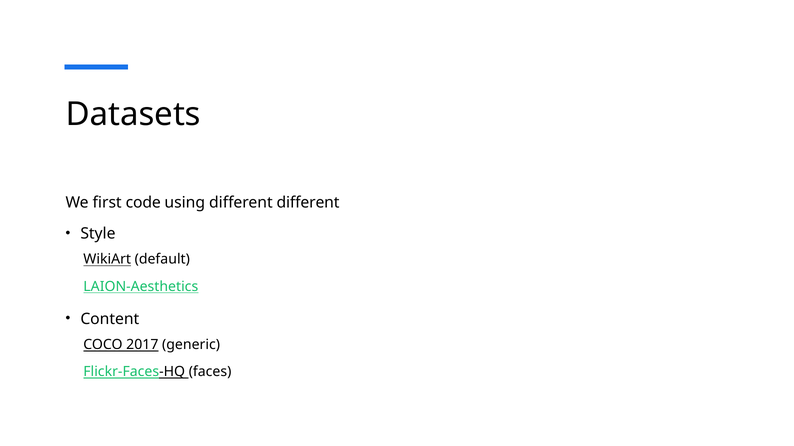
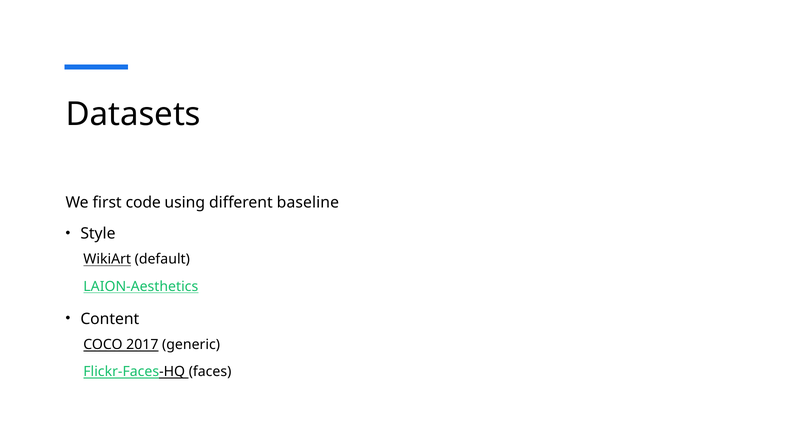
different different: different -> baseline
